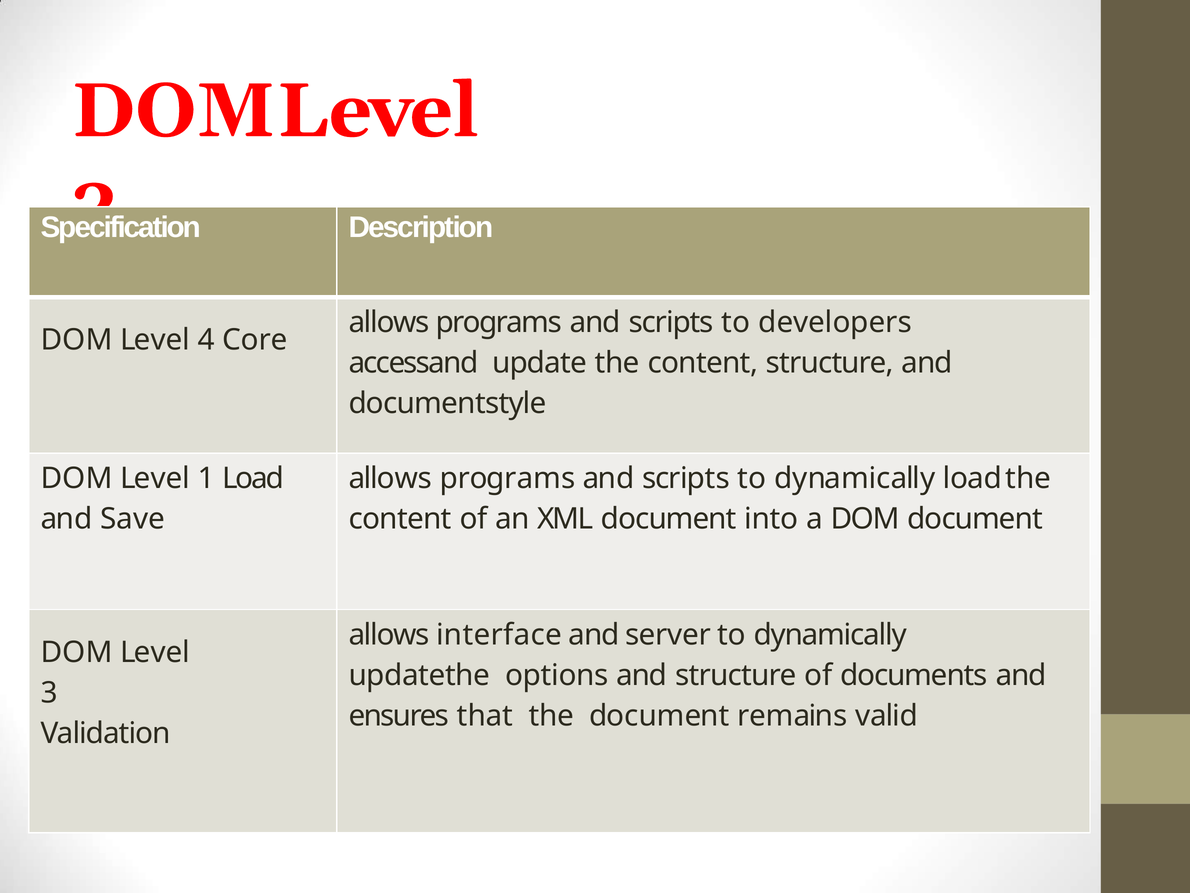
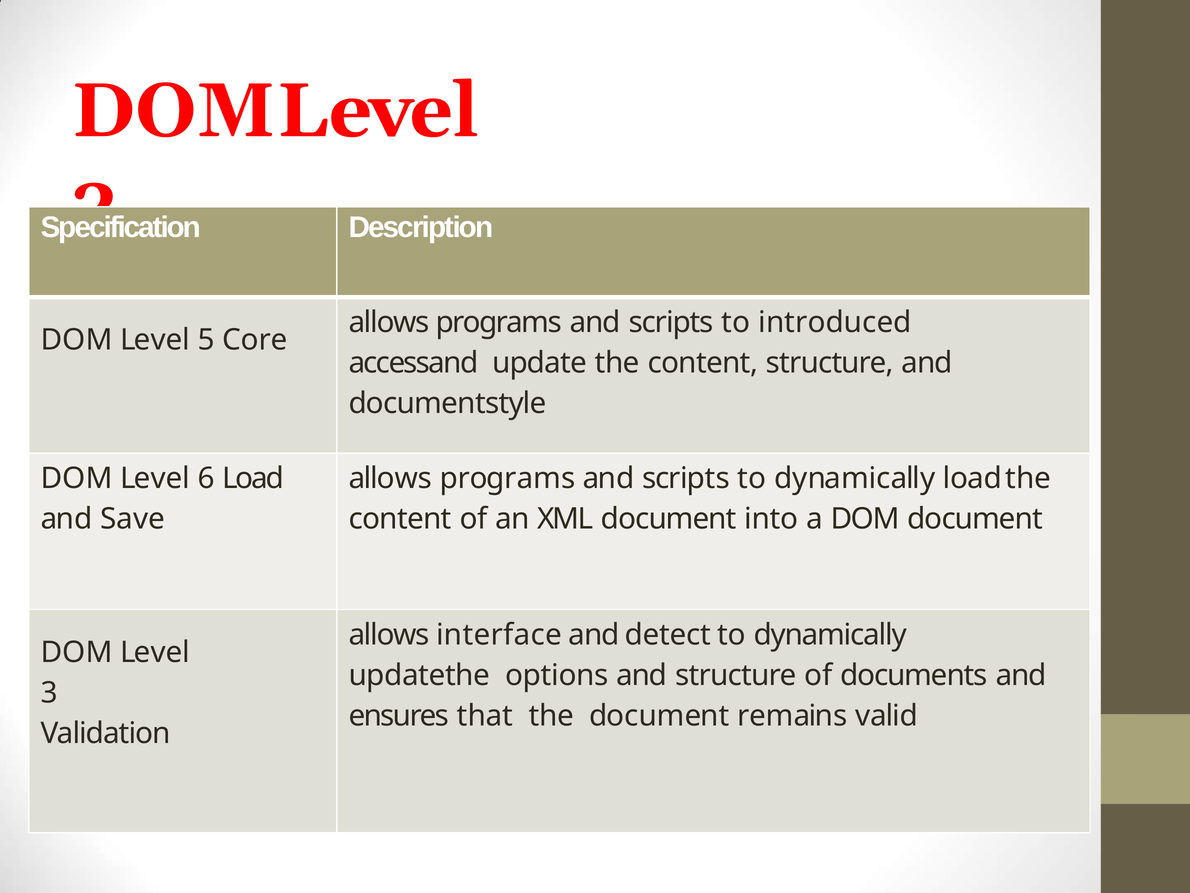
developers: developers -> introduced
4: 4 -> 5
1: 1 -> 6
server: server -> detect
